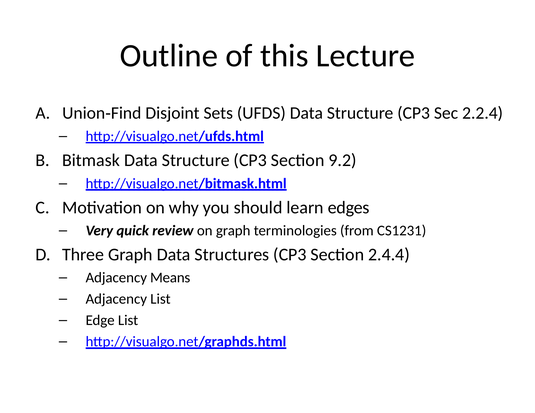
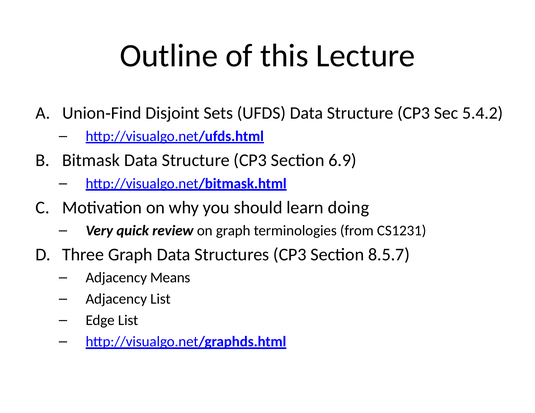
2.2.4: 2.2.4 -> 5.4.2
9.2: 9.2 -> 6.9
edges: edges -> doing
2.4.4: 2.4.4 -> 8.5.7
